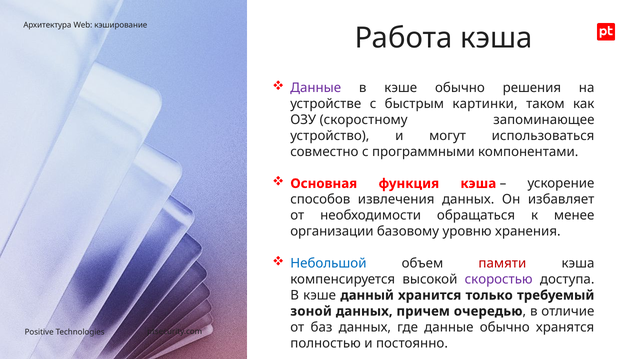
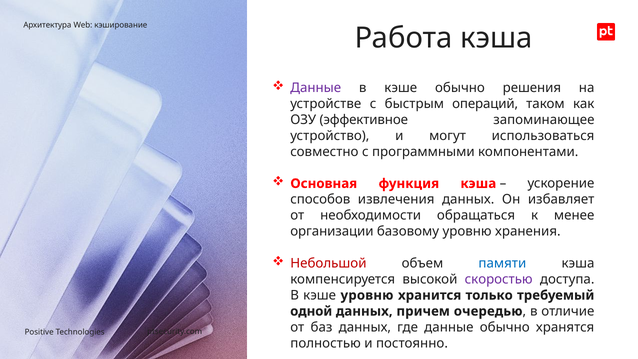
картинки: картинки -> операций
скоростному: скоростному -> эффективное
Небольшой colour: blue -> red
памяти colour: red -> blue
кэше данный: данный -> уровню
зоной: зоной -> одной
